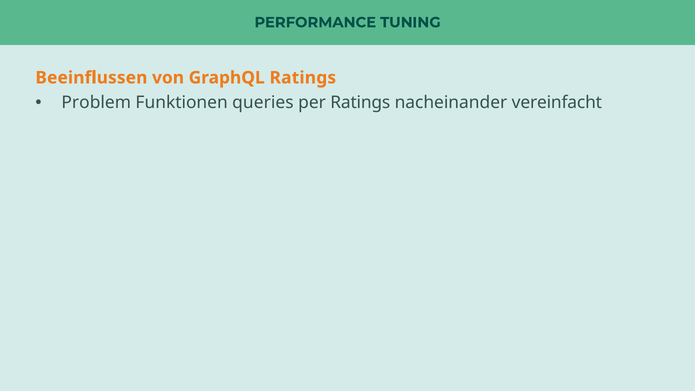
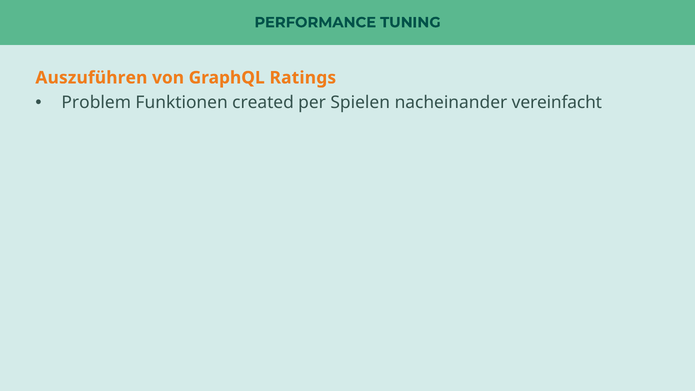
Beeinflussen: Beeinflussen -> Auszuführen
queries: queries -> created
per Ratings: Ratings -> Spielen
